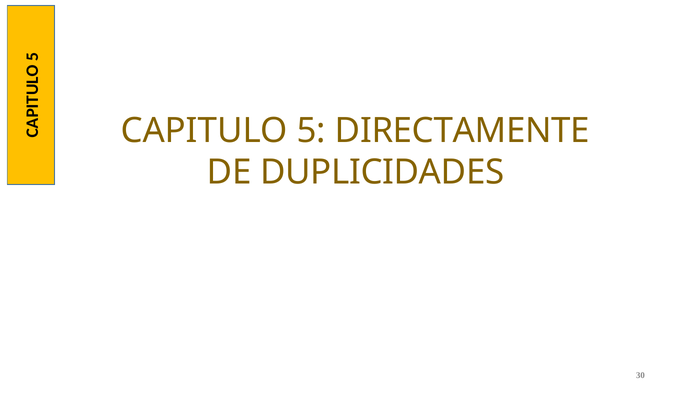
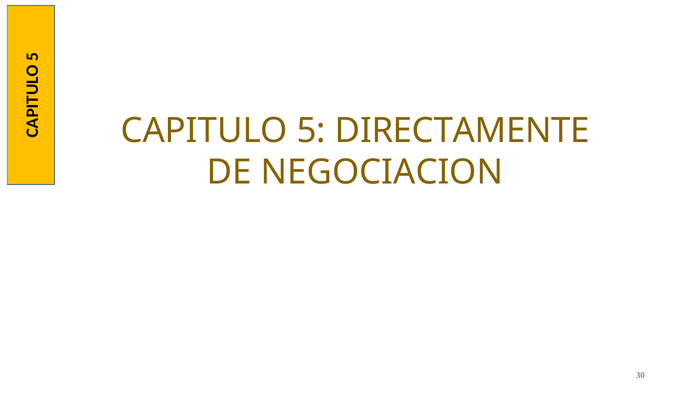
DUPLICIDADES: DUPLICIDADES -> NEGOCIACION
